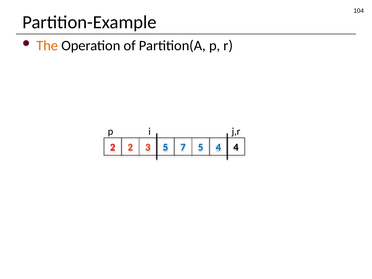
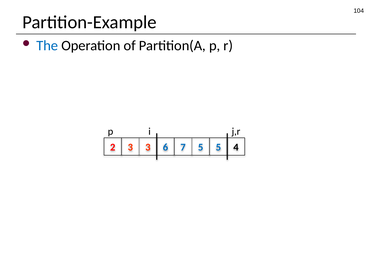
The colour: orange -> blue
2 2: 2 -> 3
3 5: 5 -> 6
5 4: 4 -> 5
